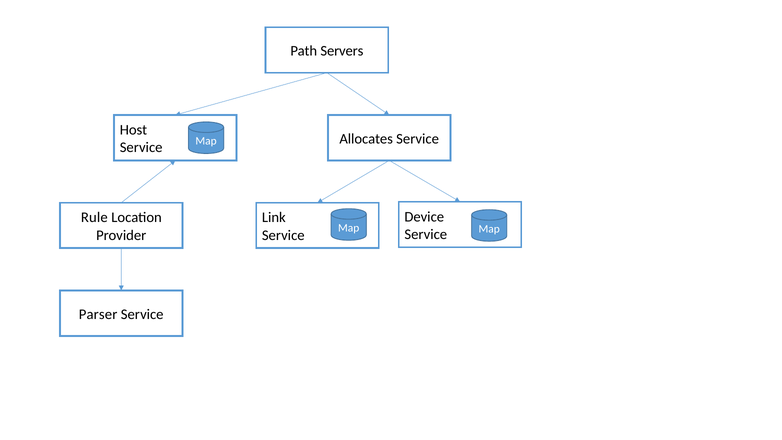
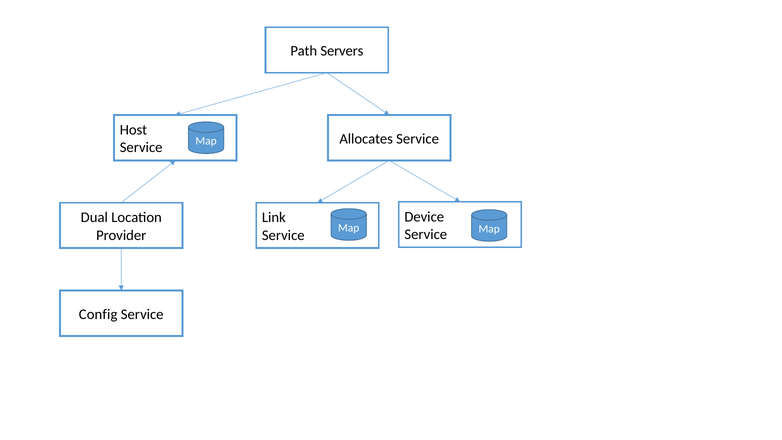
Rule: Rule -> Dual
Parser: Parser -> Config
